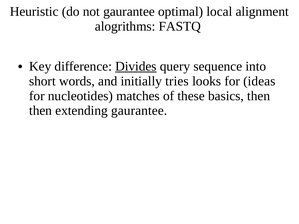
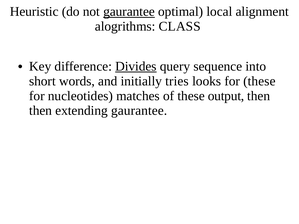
gaurantee at (129, 12) underline: none -> present
FASTQ: FASTQ -> CLASS
for ideas: ideas -> these
basics: basics -> output
